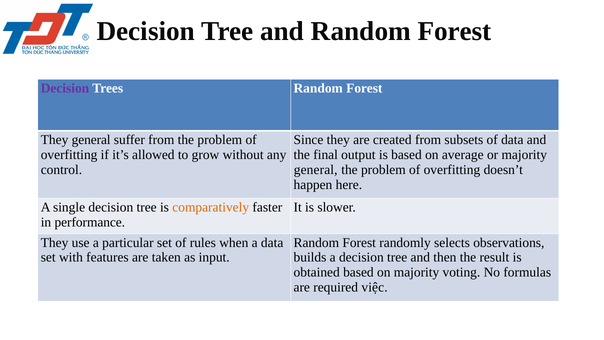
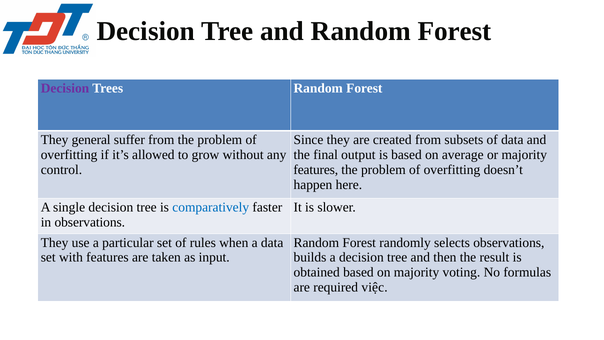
general at (316, 170): general -> features
comparatively colour: orange -> blue
in performance: performance -> observations
